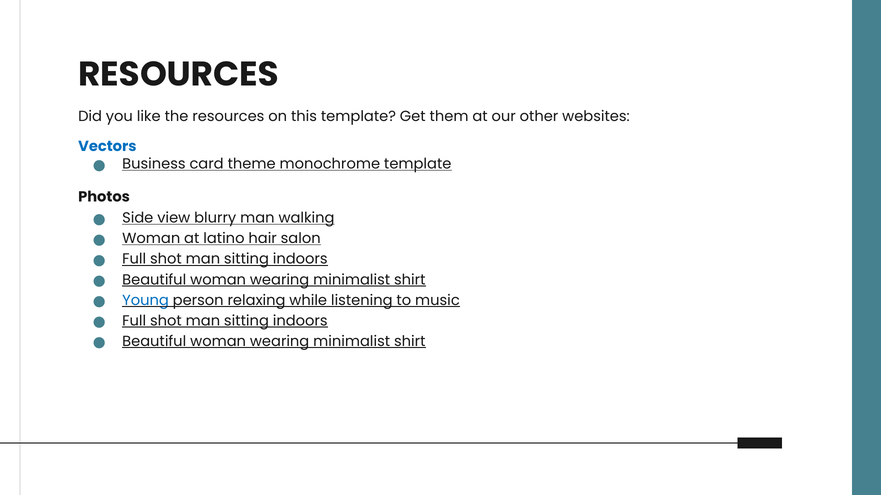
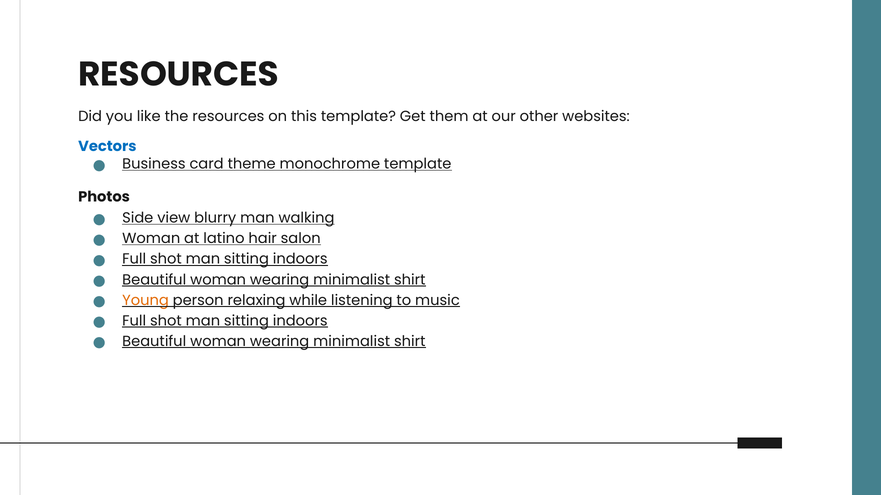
Young colour: blue -> orange
